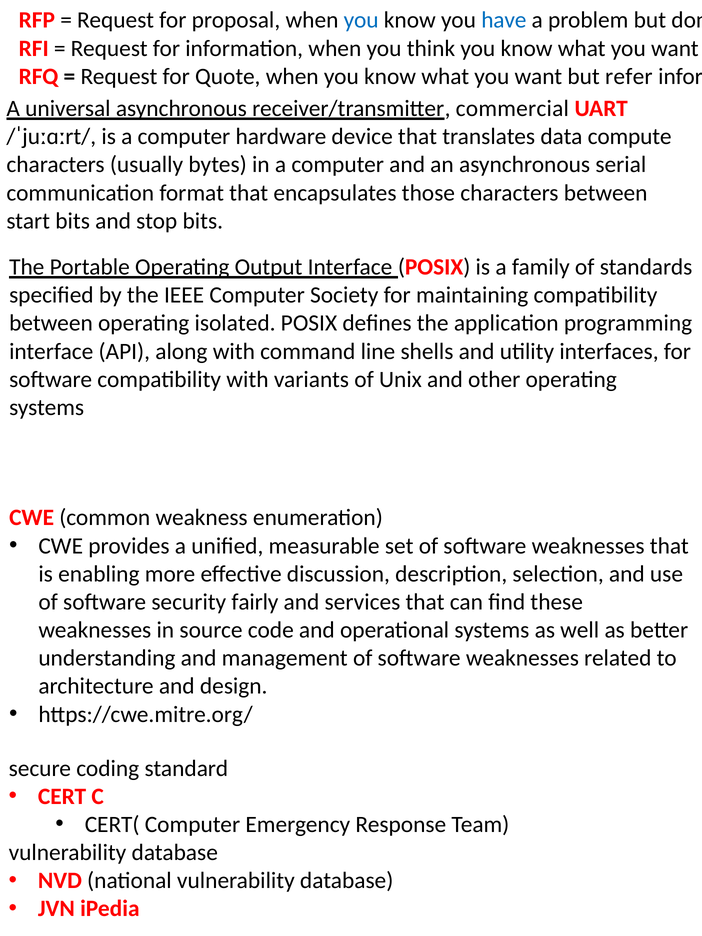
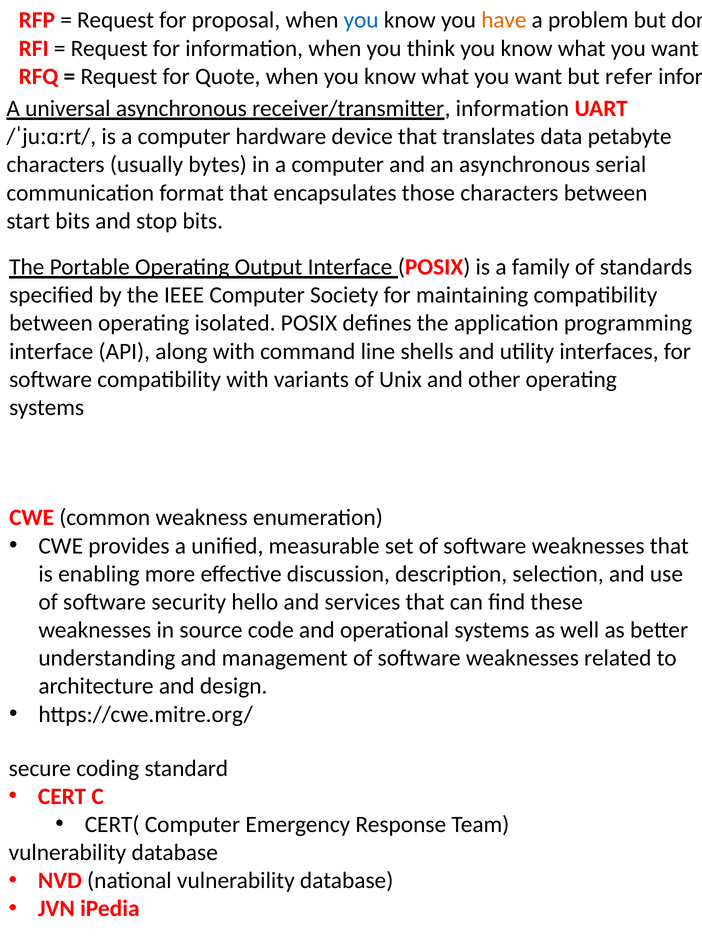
have colour: blue -> orange
receiver/transmitter commercial: commercial -> information
compute: compute -> petabyte
fairly: fairly -> hello
